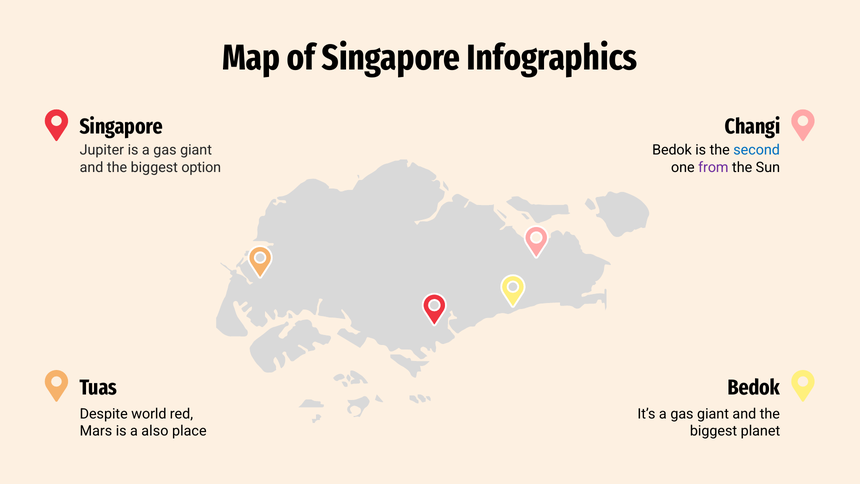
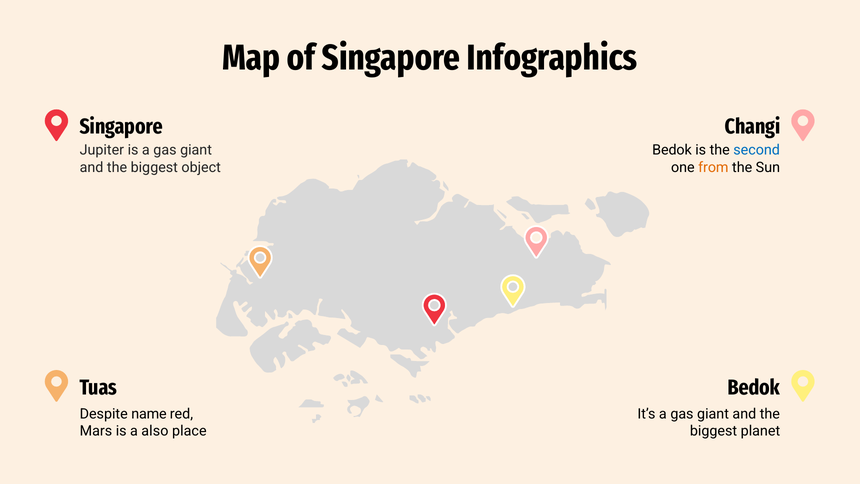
option: option -> object
from colour: purple -> orange
world: world -> name
